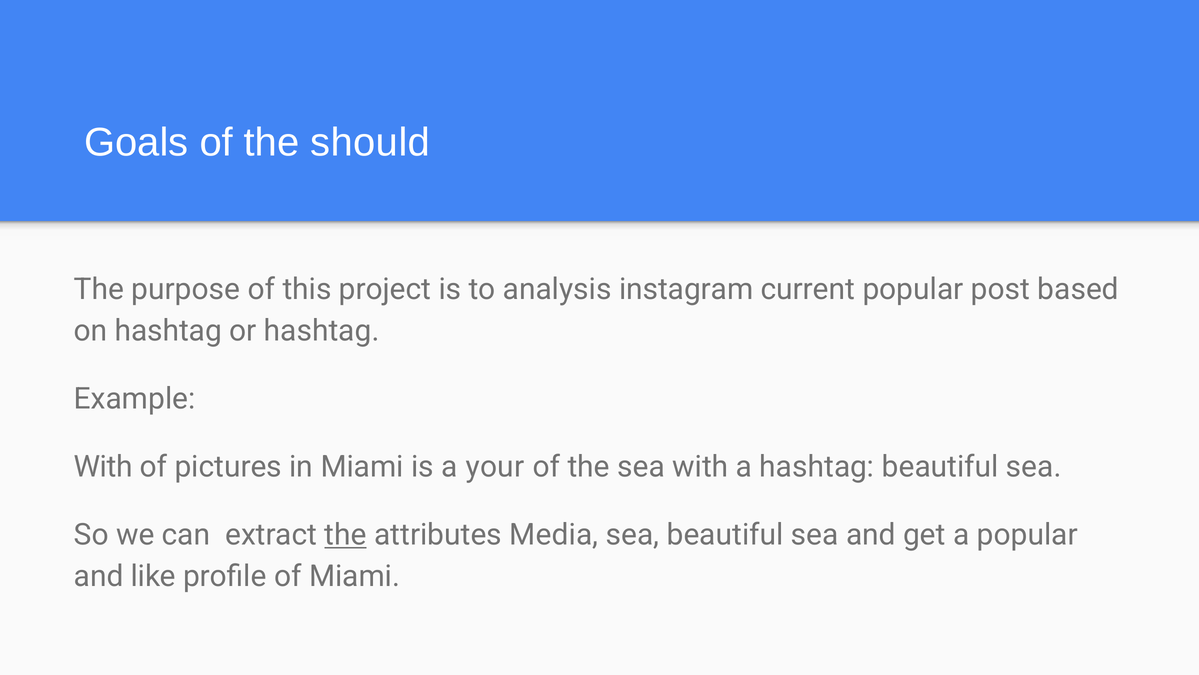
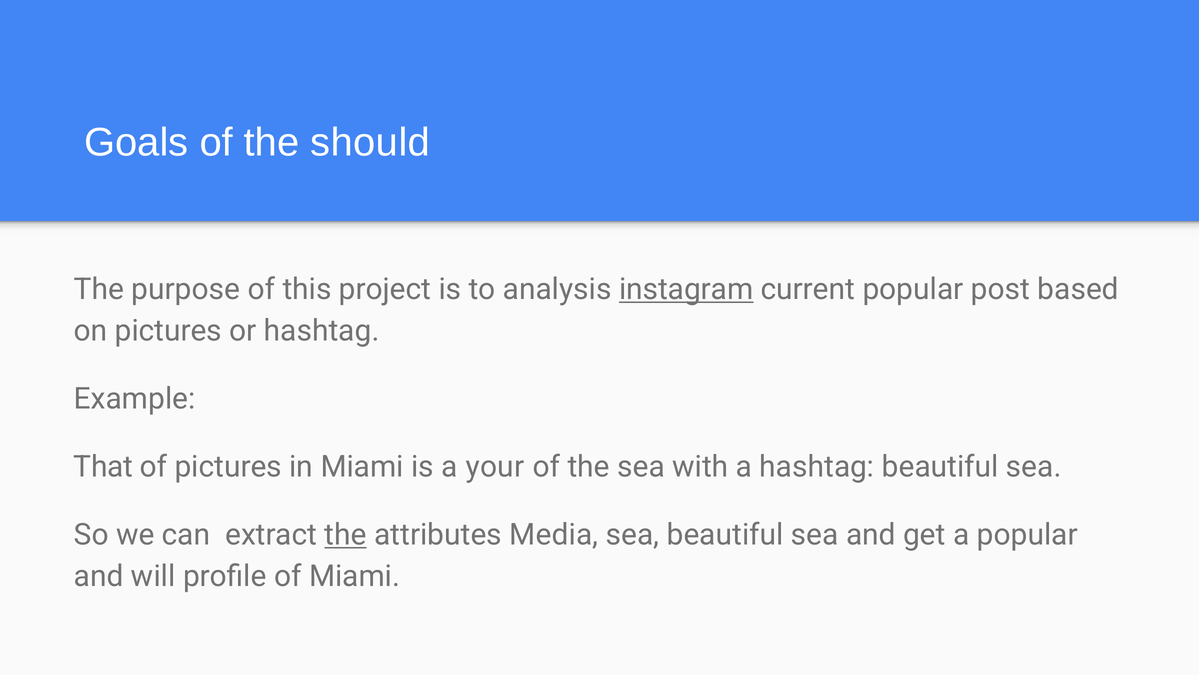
instagram underline: none -> present
on hashtag: hashtag -> pictures
With at (103, 466): With -> That
like: like -> will
